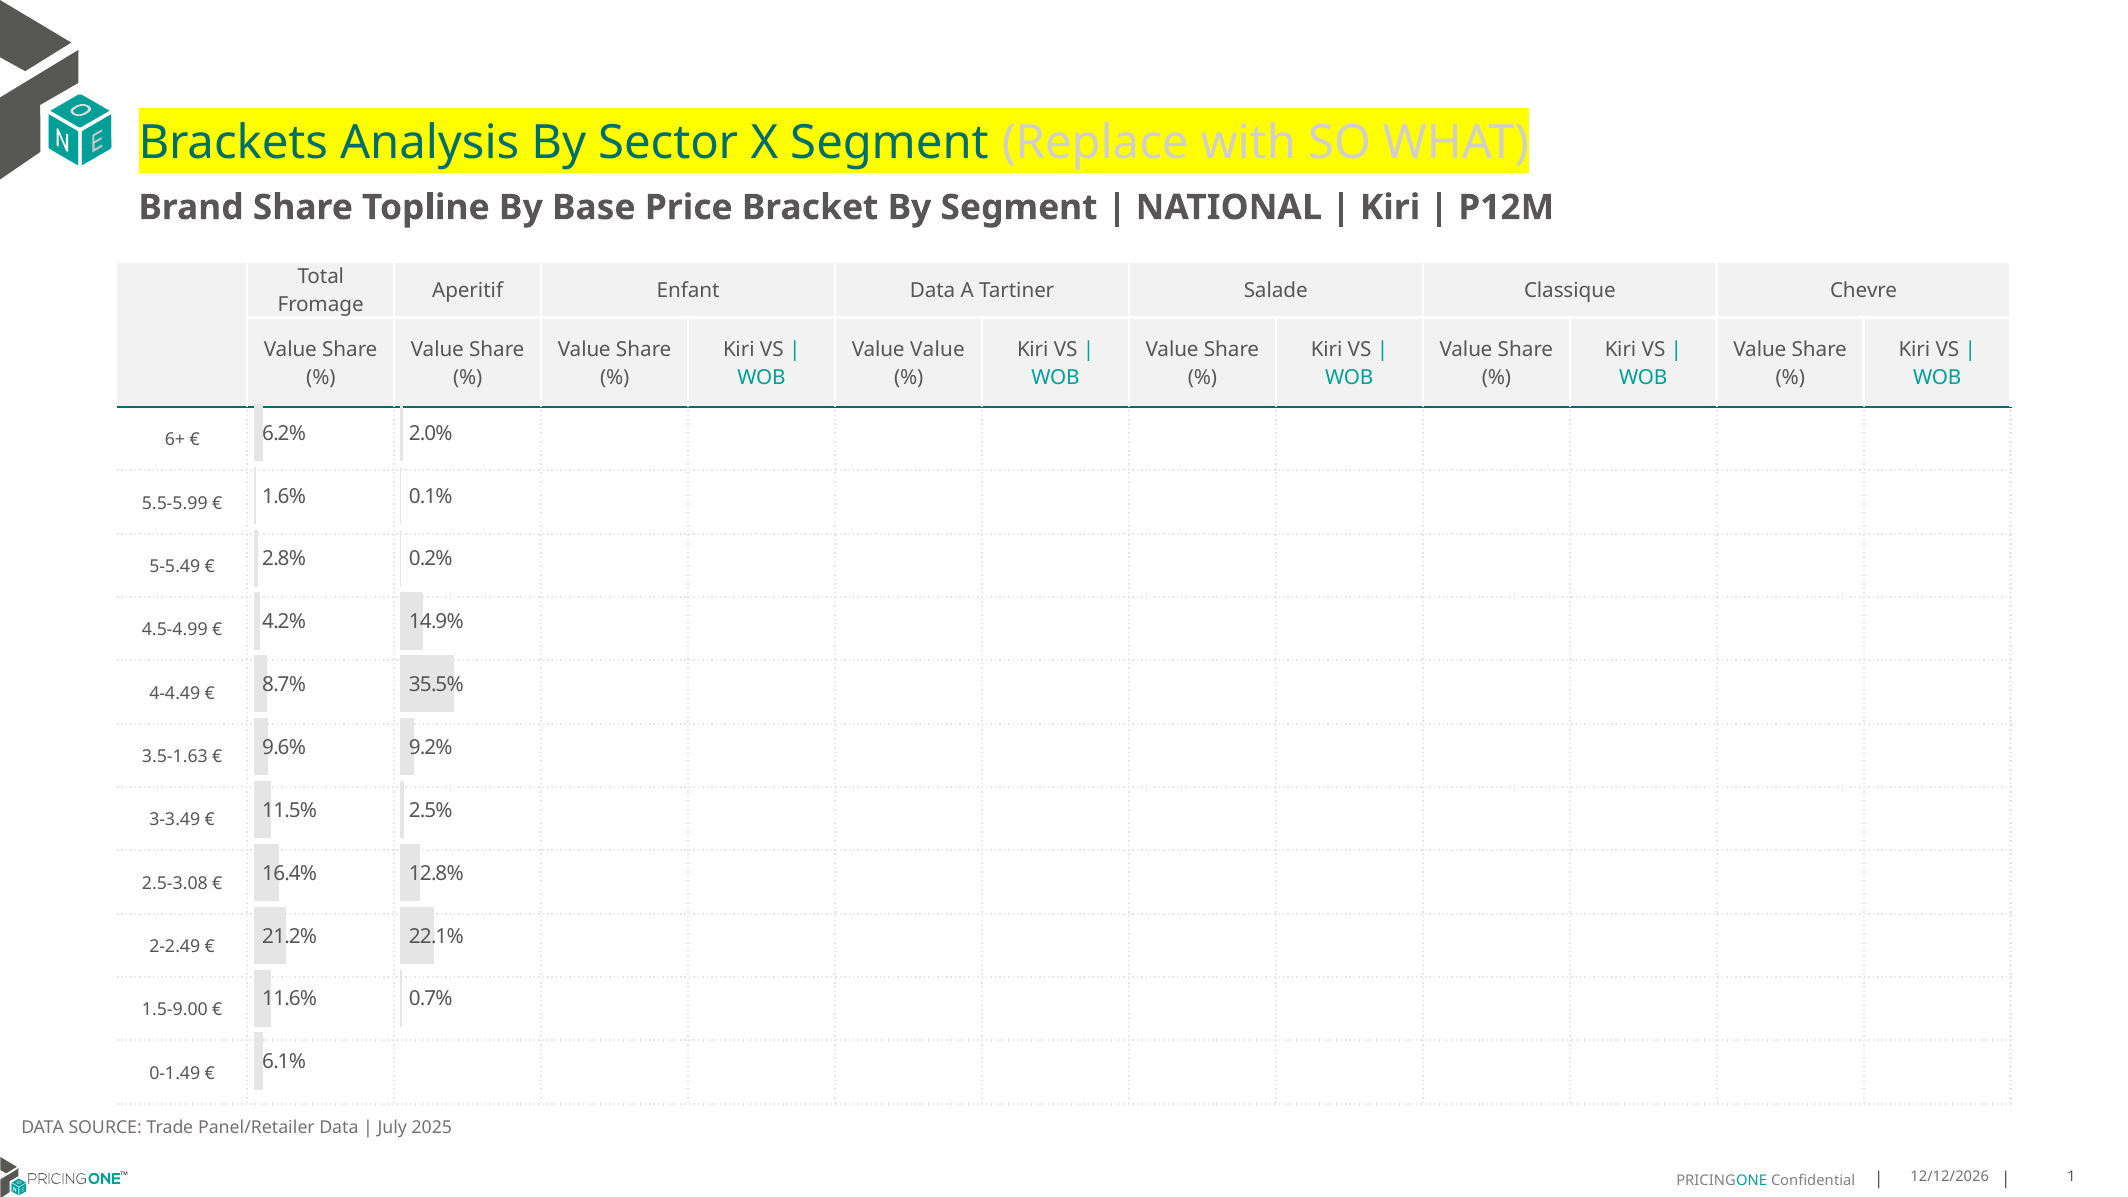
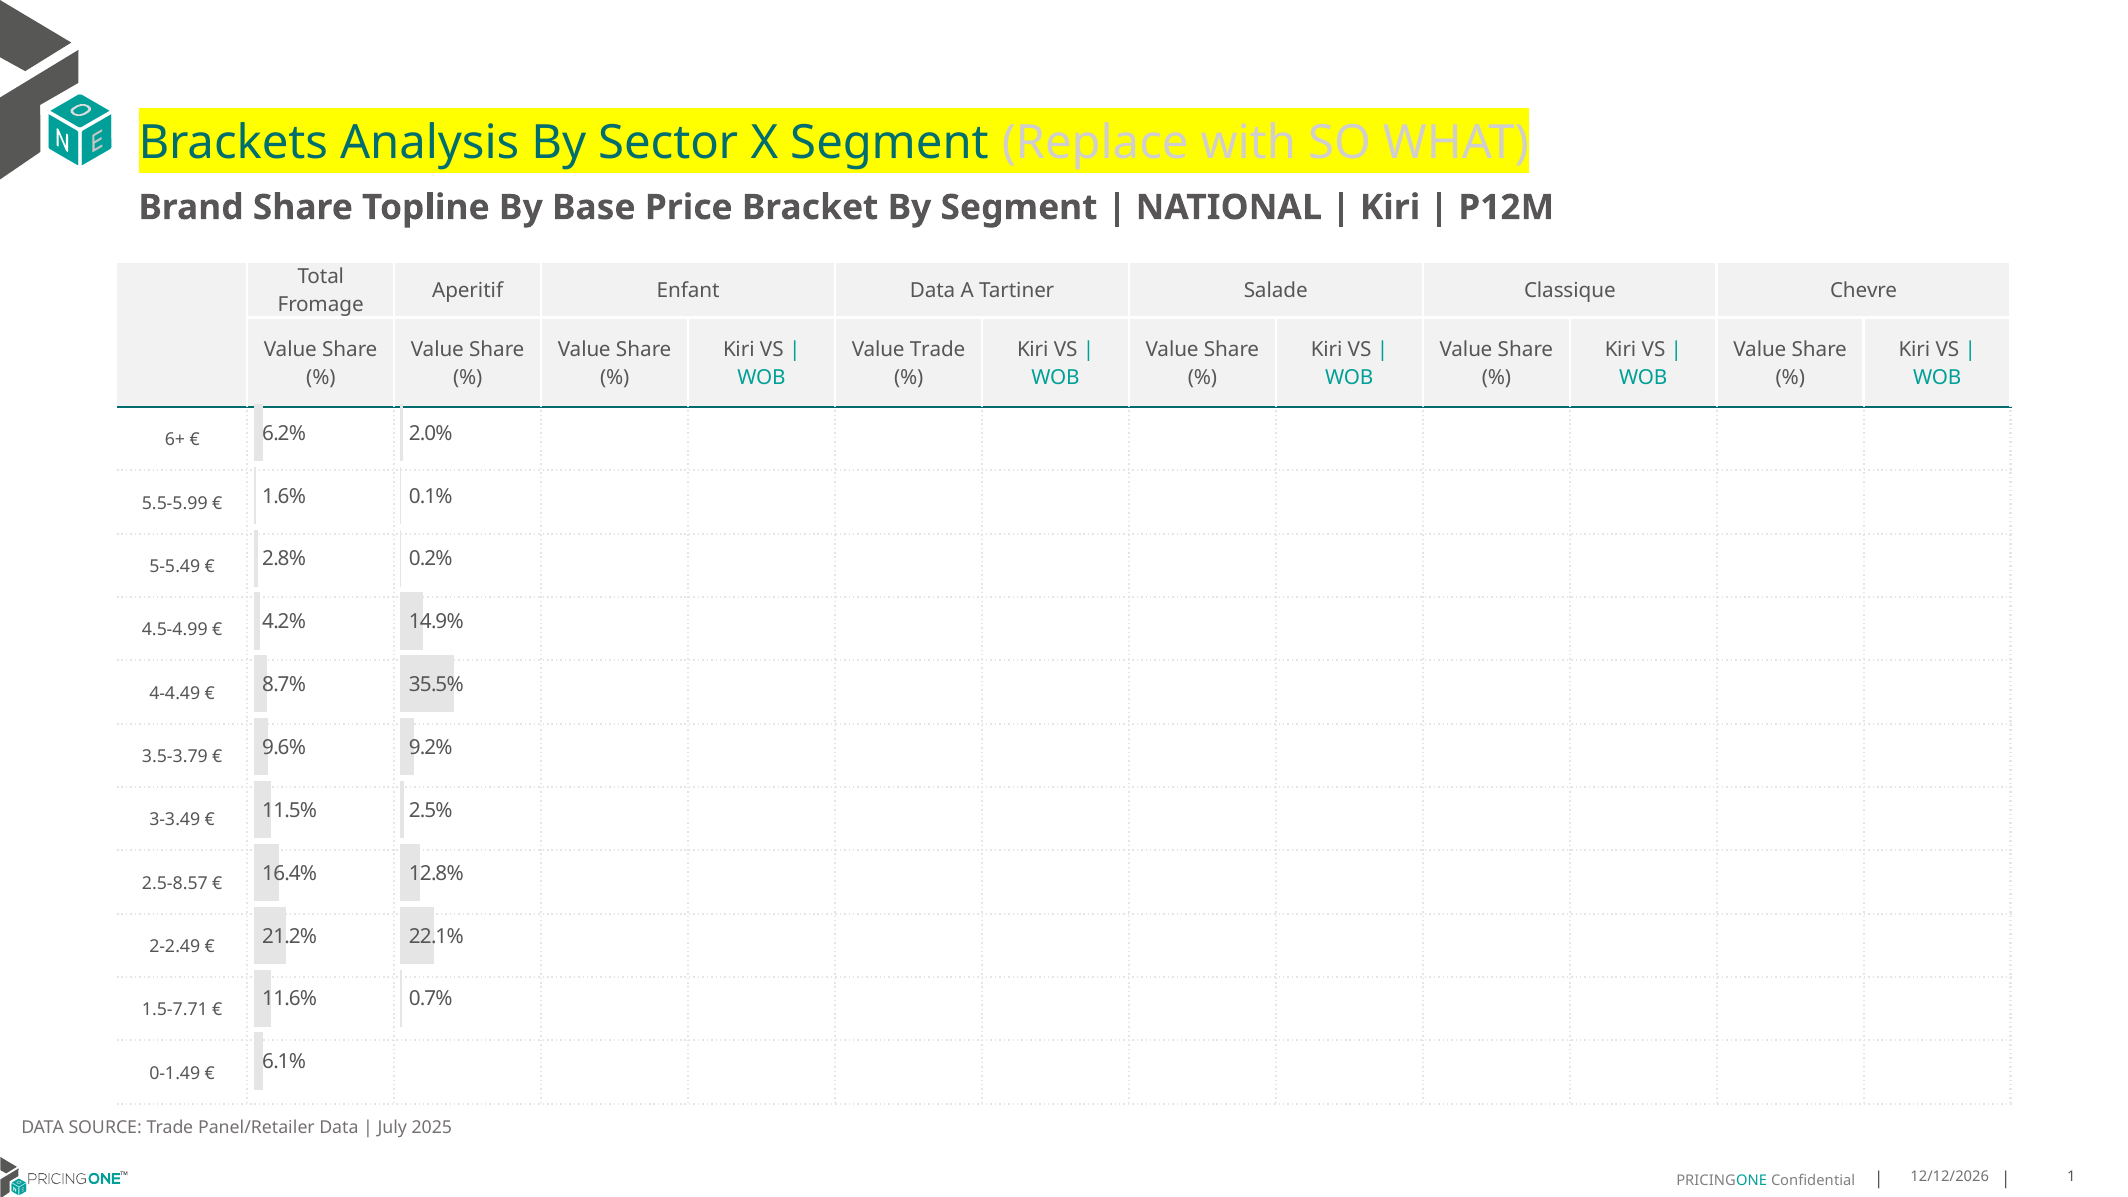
Value Value: Value -> Trade
3.5-1.63: 3.5-1.63 -> 3.5-3.79
2.5-3.08: 2.5-3.08 -> 2.5-8.57
1.5-9.00: 1.5-9.00 -> 1.5-7.71
